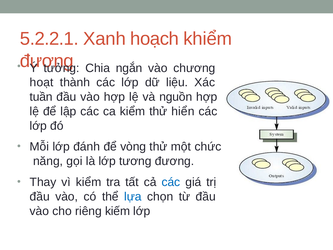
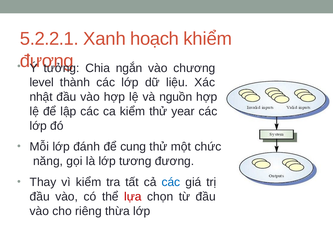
hoạt: hoạt -> level
tuần: tuần -> nhật
hiển: hiển -> year
vòng: vòng -> cung
lựa colour: blue -> red
kiếm: kiếm -> thừa
